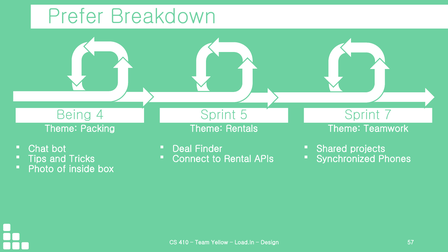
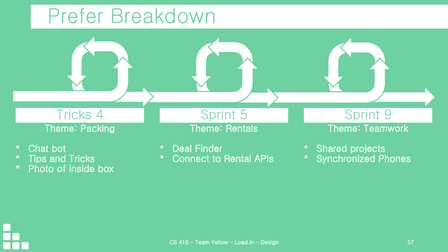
Being at (74, 115): Being -> Tricks
7: 7 -> 9
